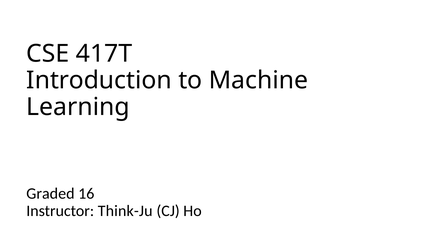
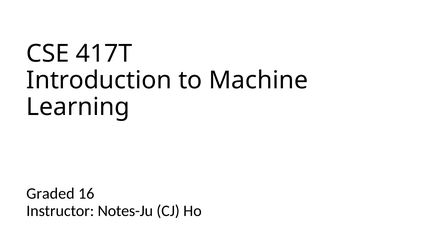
Think-Ju: Think-Ju -> Notes-Ju
